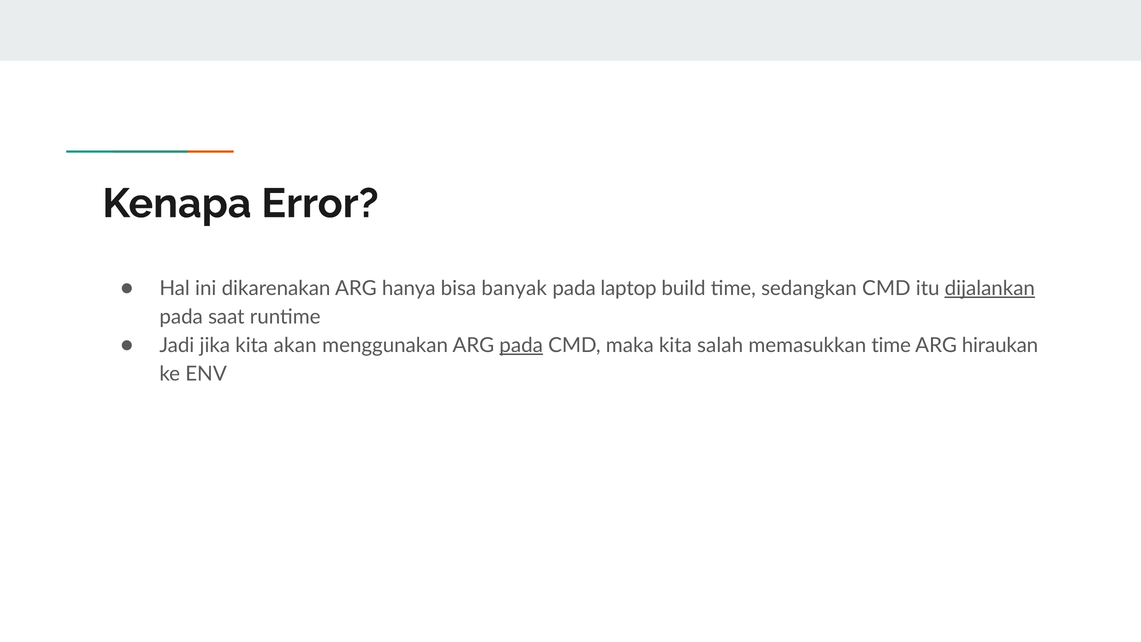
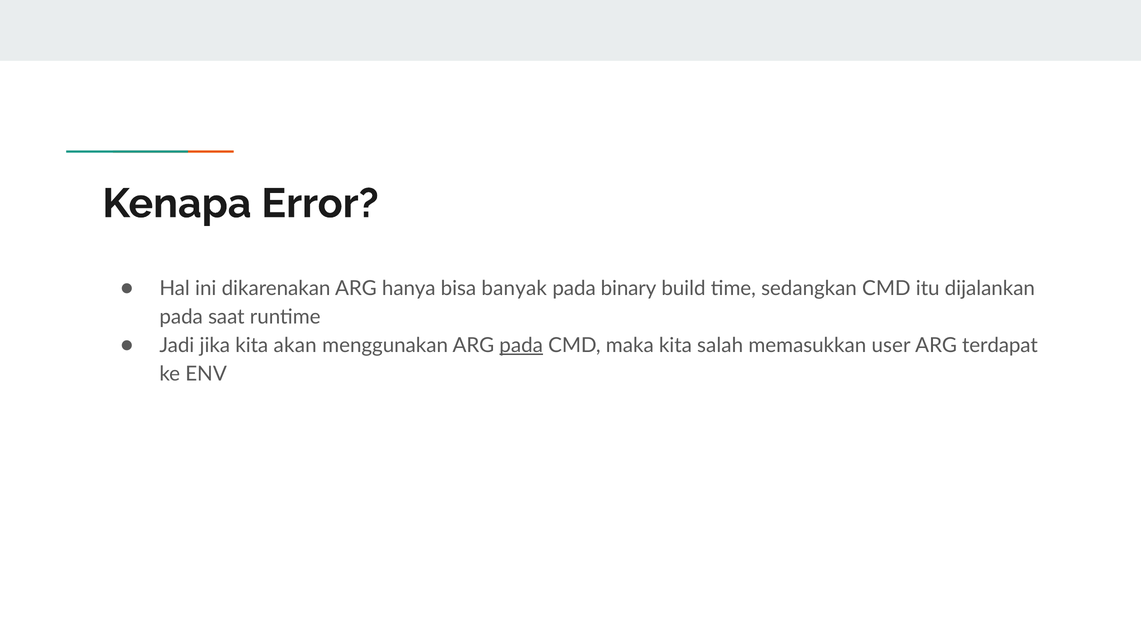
laptop: laptop -> binary
dijalankan underline: present -> none
memasukkan time: time -> user
hiraukan: hiraukan -> terdapat
